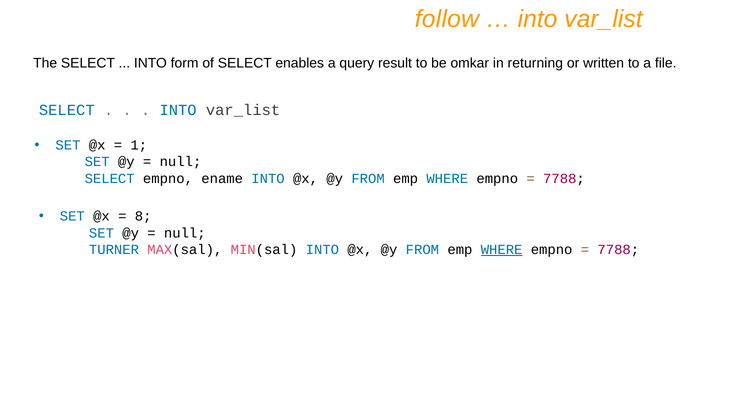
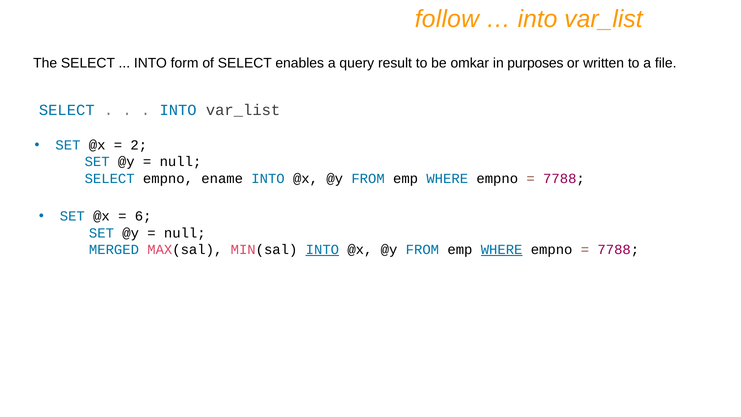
returning: returning -> purposes
1: 1 -> 2
8: 8 -> 6
TURNER: TURNER -> MERGED
INTO at (322, 250) underline: none -> present
